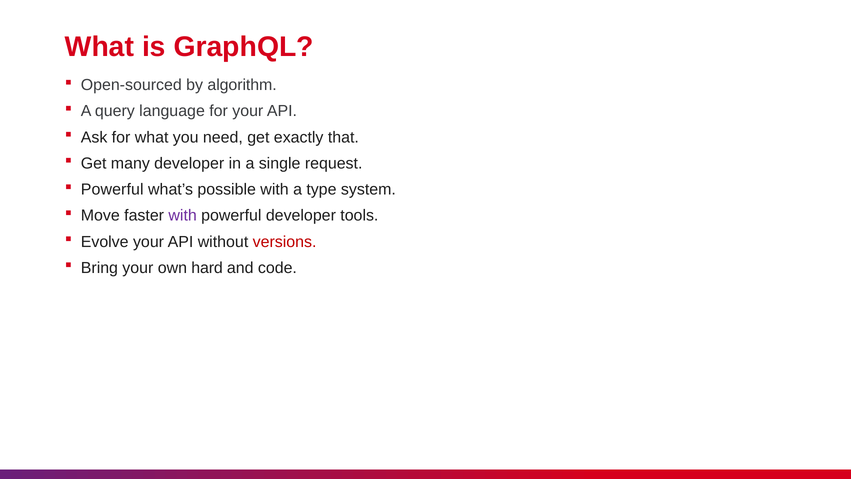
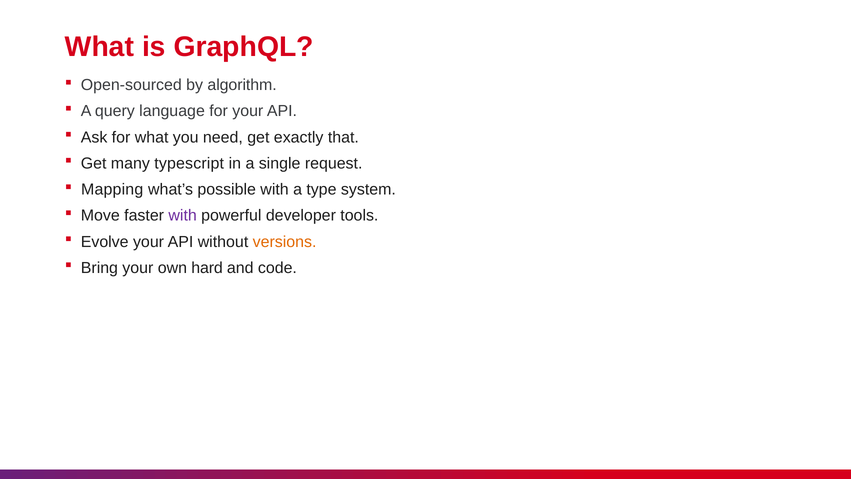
many developer: developer -> typescript
Powerful at (112, 189): Powerful -> Mapping
versions colour: red -> orange
